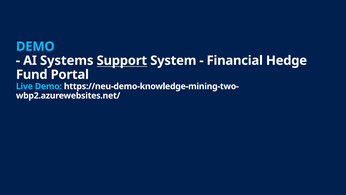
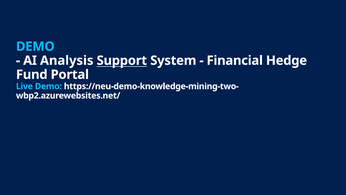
Systems: Systems -> Analysis
